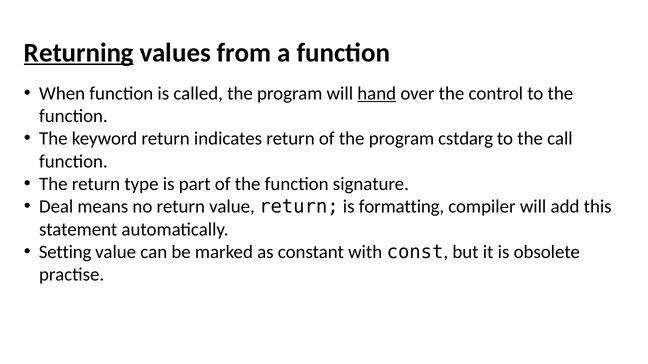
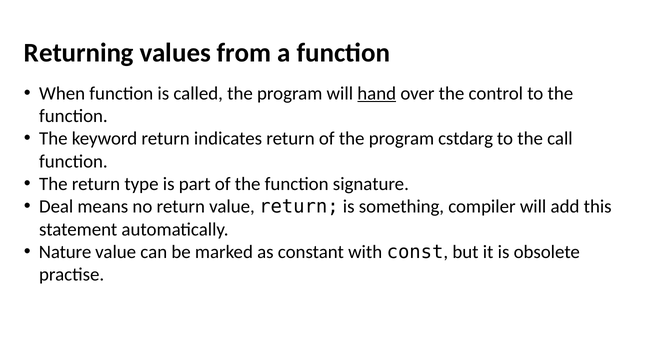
Returning underline: present -> none
formatting: formatting -> something
Setting: Setting -> Nature
